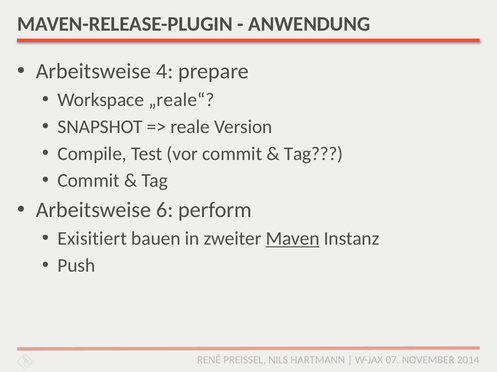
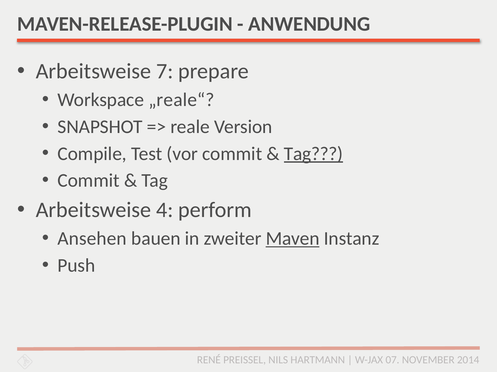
4: 4 -> 7
Tag at (314, 154) underline: none -> present
6: 6 -> 4
Exisitiert: Exisitiert -> Ansehen
